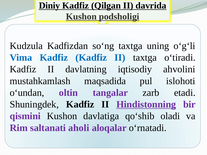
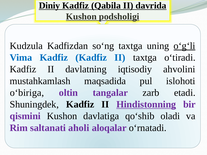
Qilgan: Qilgan -> Qabila
o‘g‘li underline: none -> present
o‘undan: o‘undan -> o‘biriga
